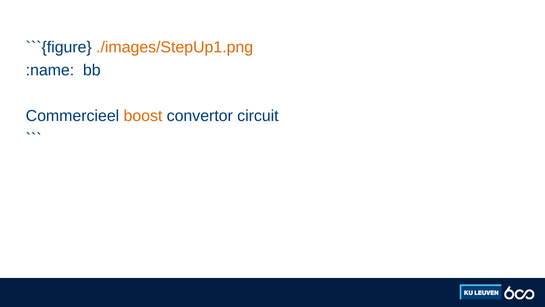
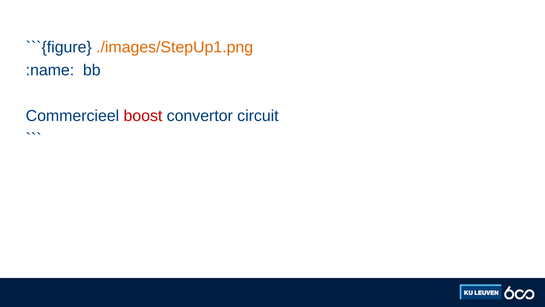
boost colour: orange -> red
